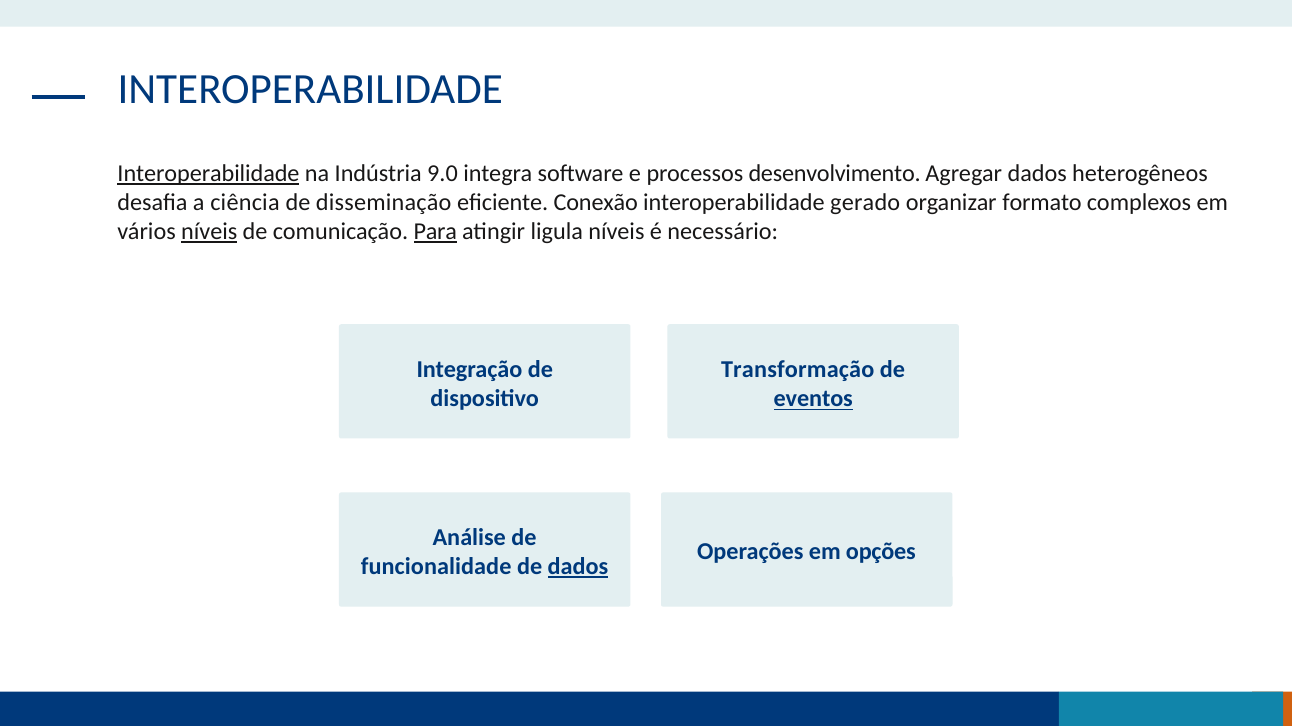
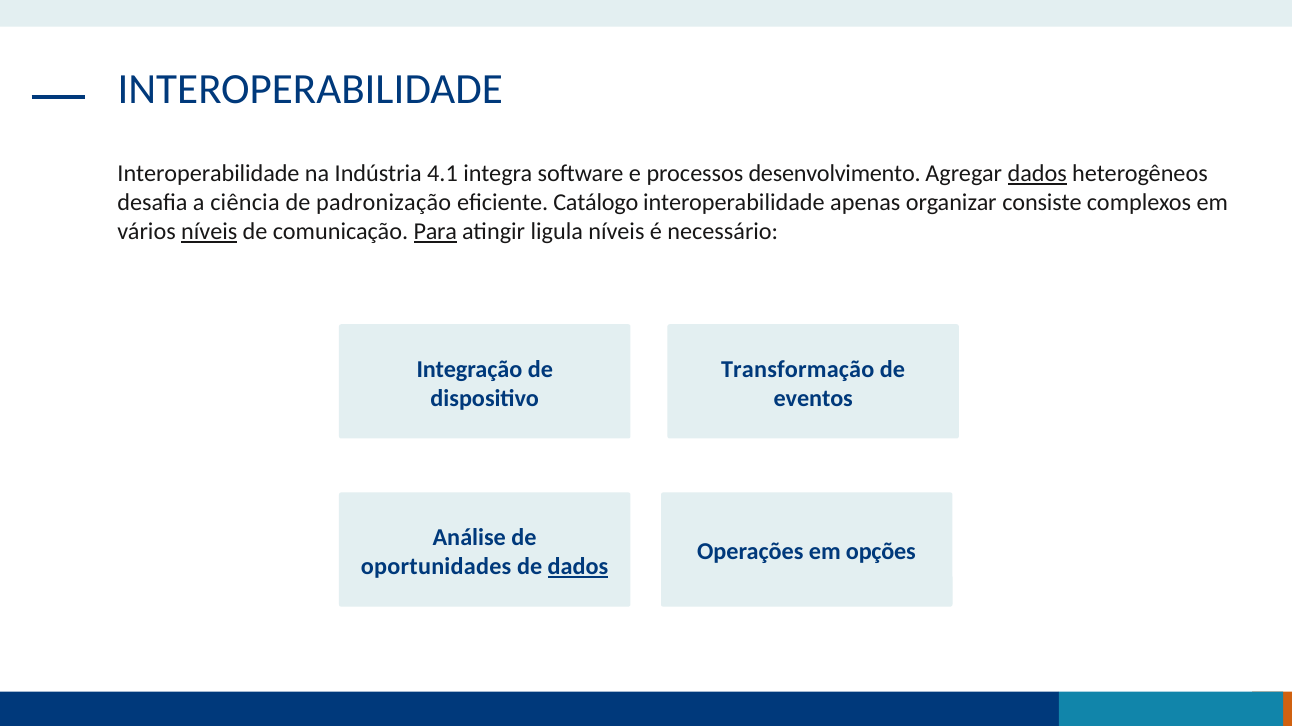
Interoperabilidade at (209, 174) underline: present -> none
9.0: 9.0 -> 4.1
dados at (1037, 174) underline: none -> present
disseminação: disseminação -> padronização
Conexão: Conexão -> Catálogo
gerado: gerado -> apenas
formato: formato -> consiste
eventos underline: present -> none
funcionalidade: funcionalidade -> oportunidades
